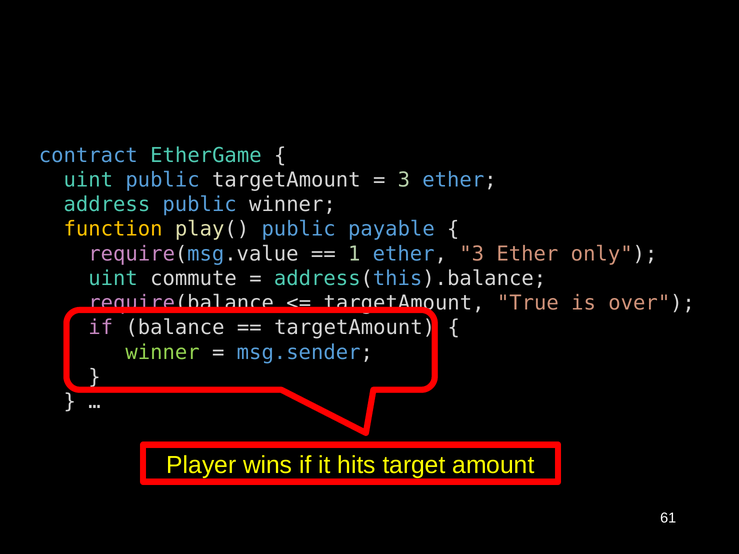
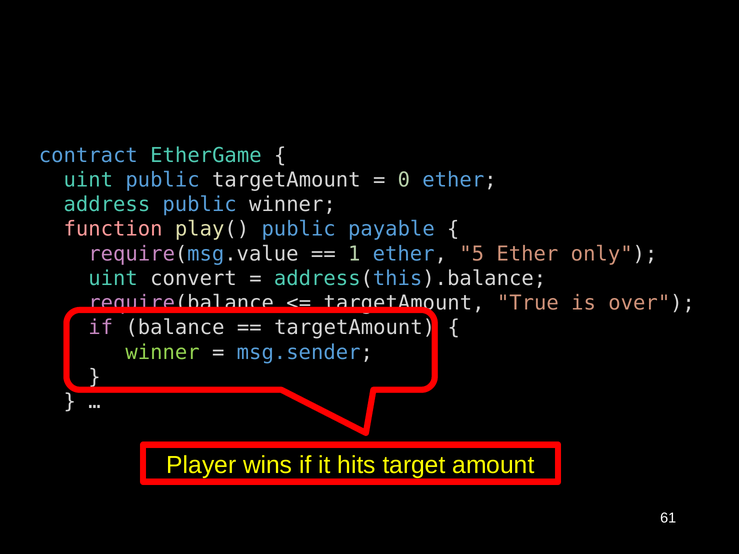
3 at (404, 180): 3 -> 0
function colour: yellow -> pink
ether 3: 3 -> 5
commute: commute -> convert
